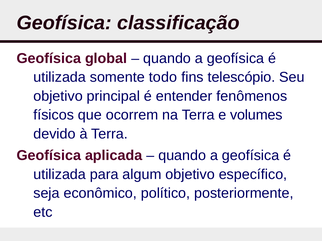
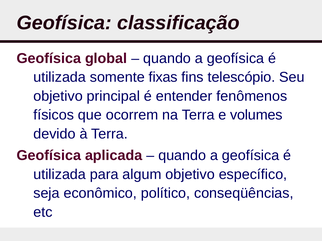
todo: todo -> fixas
posteriormente: posteriormente -> conseqüências
